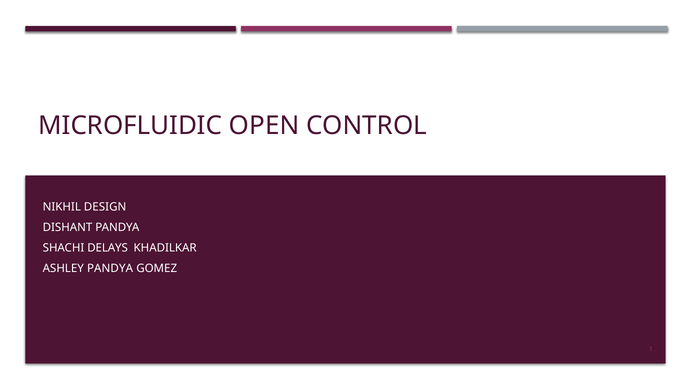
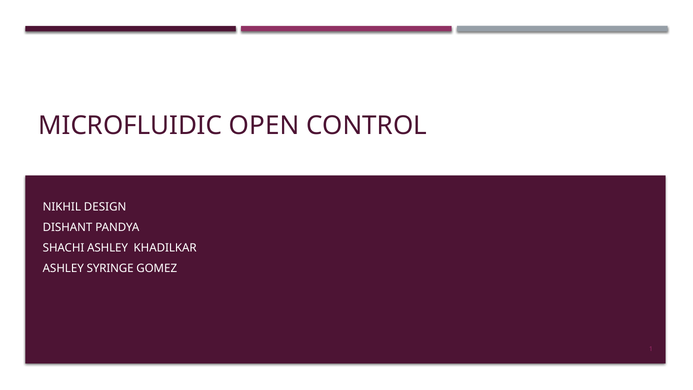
SHACHI DELAYS: DELAYS -> ASHLEY
ASHLEY PANDYA: PANDYA -> SYRINGE
